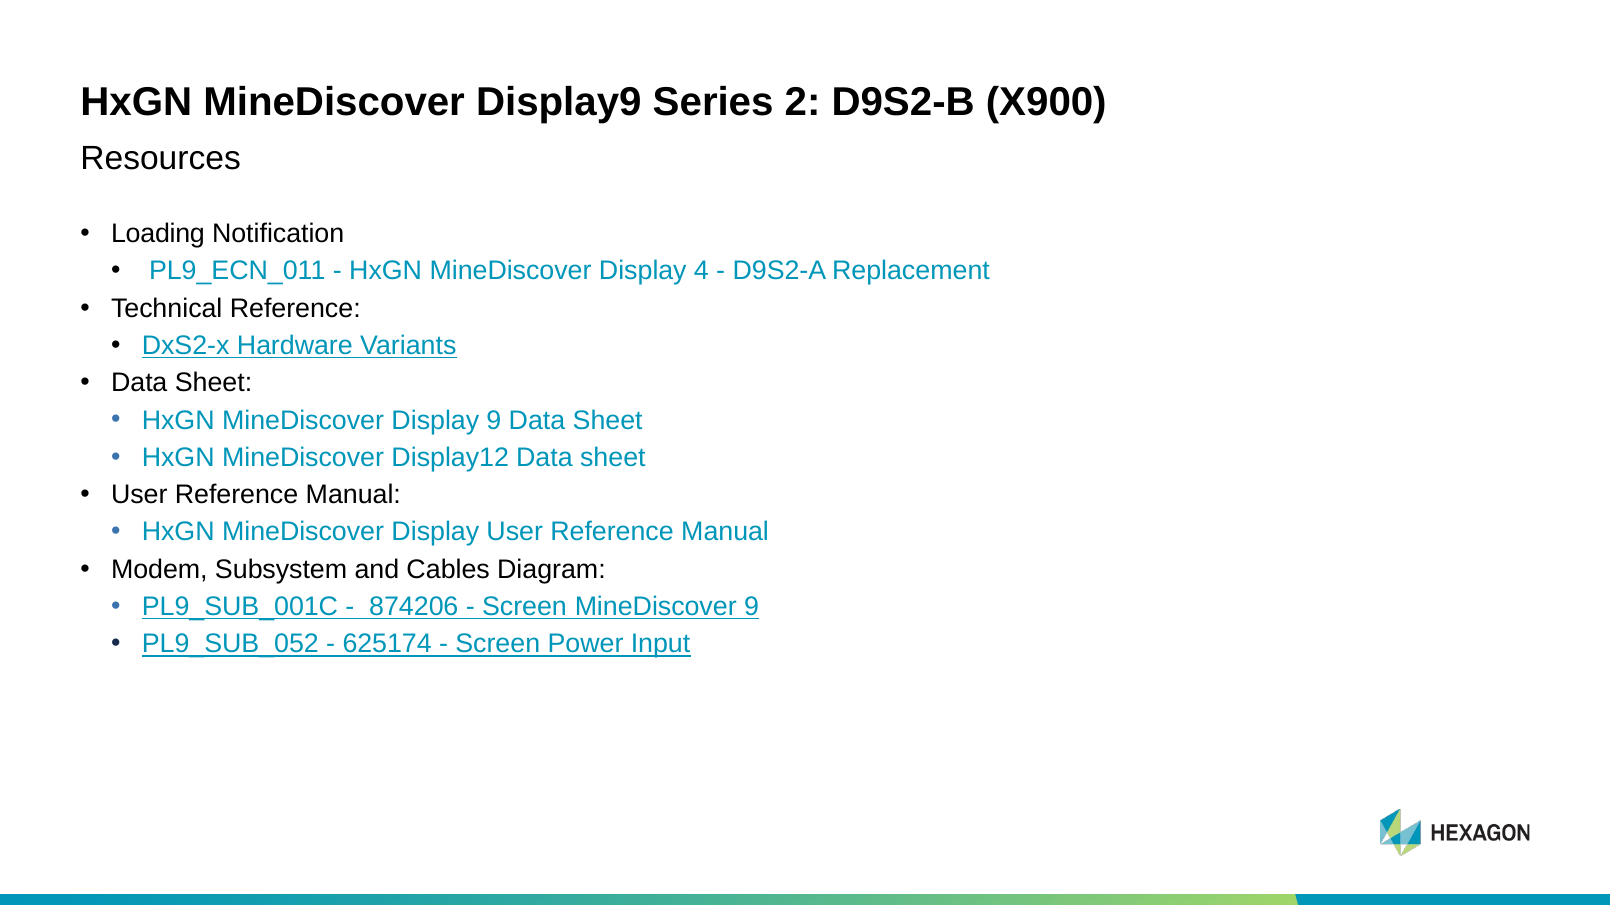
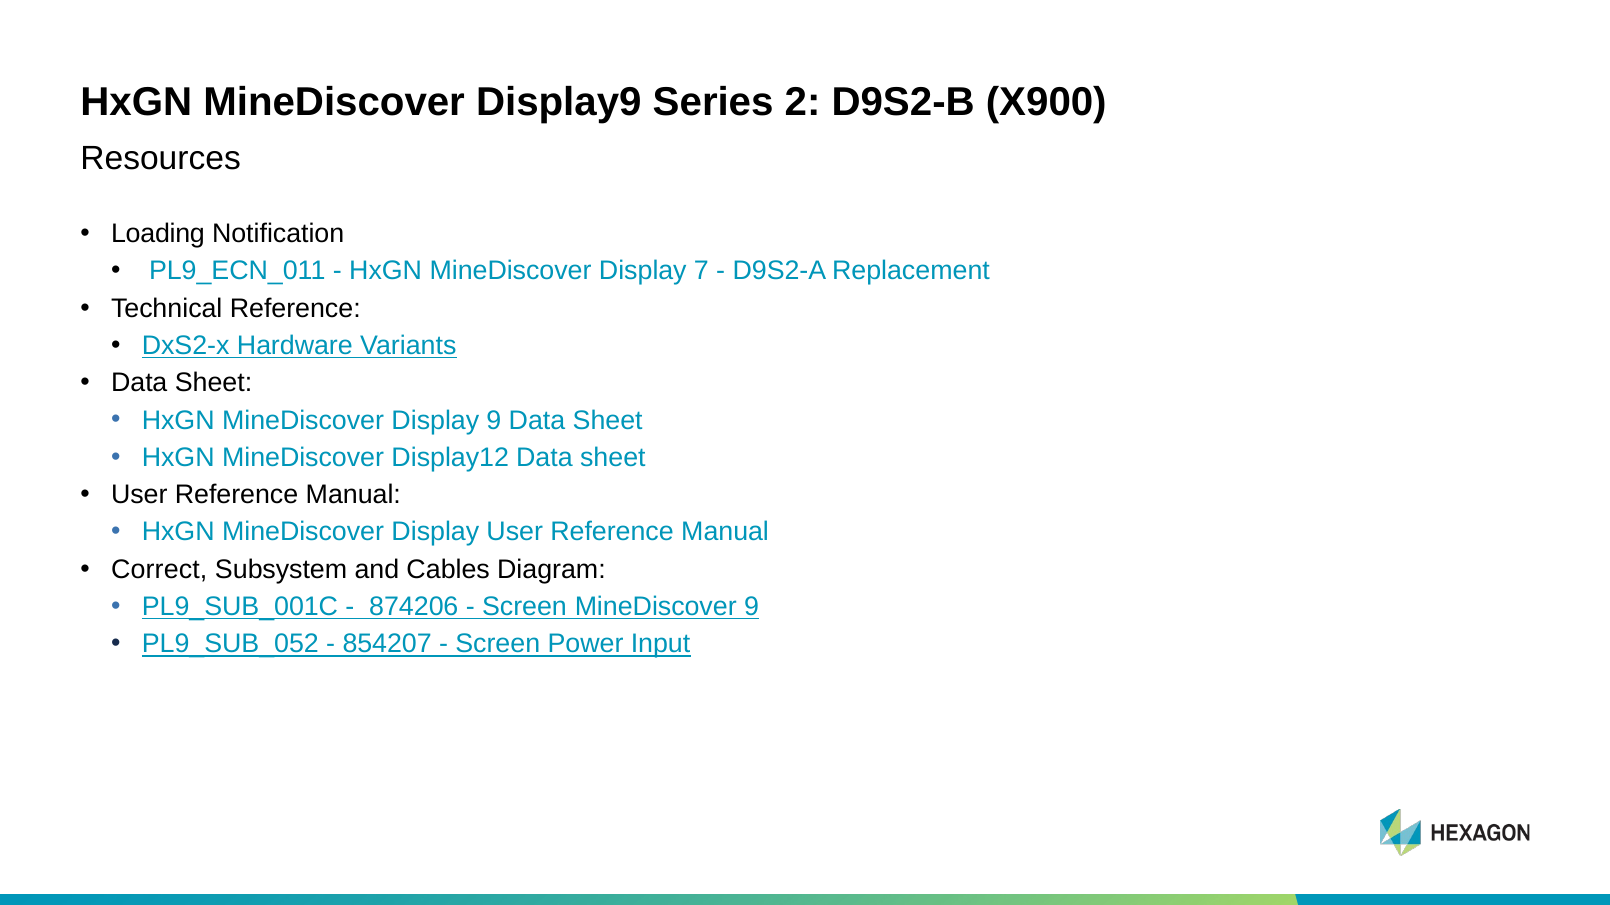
4: 4 -> 7
Modem: Modem -> Correct
625174: 625174 -> 854207
